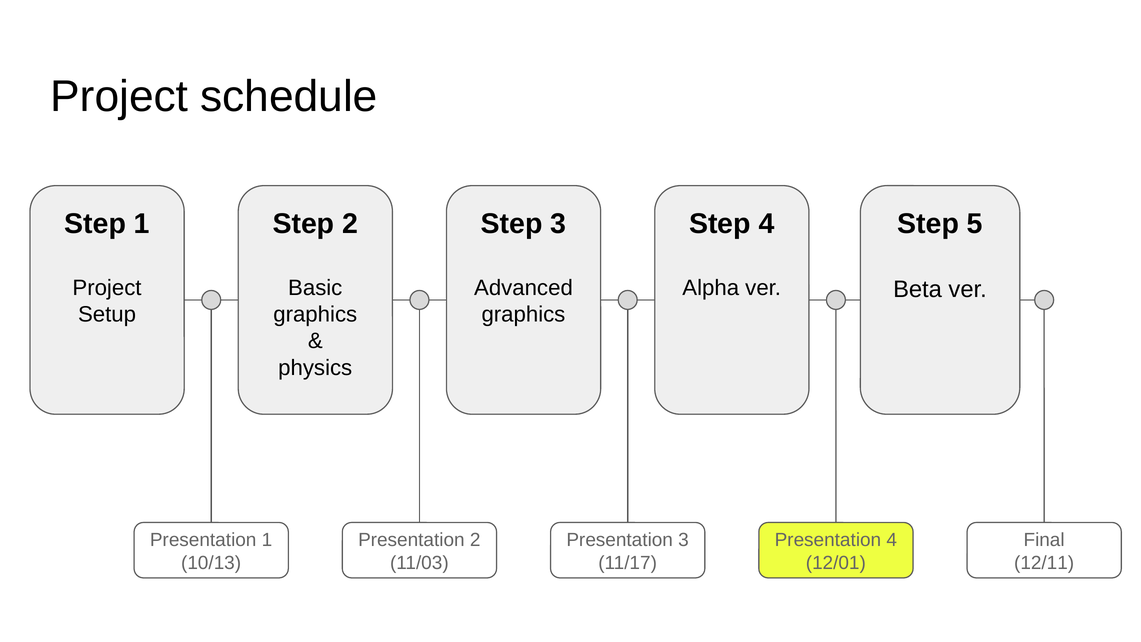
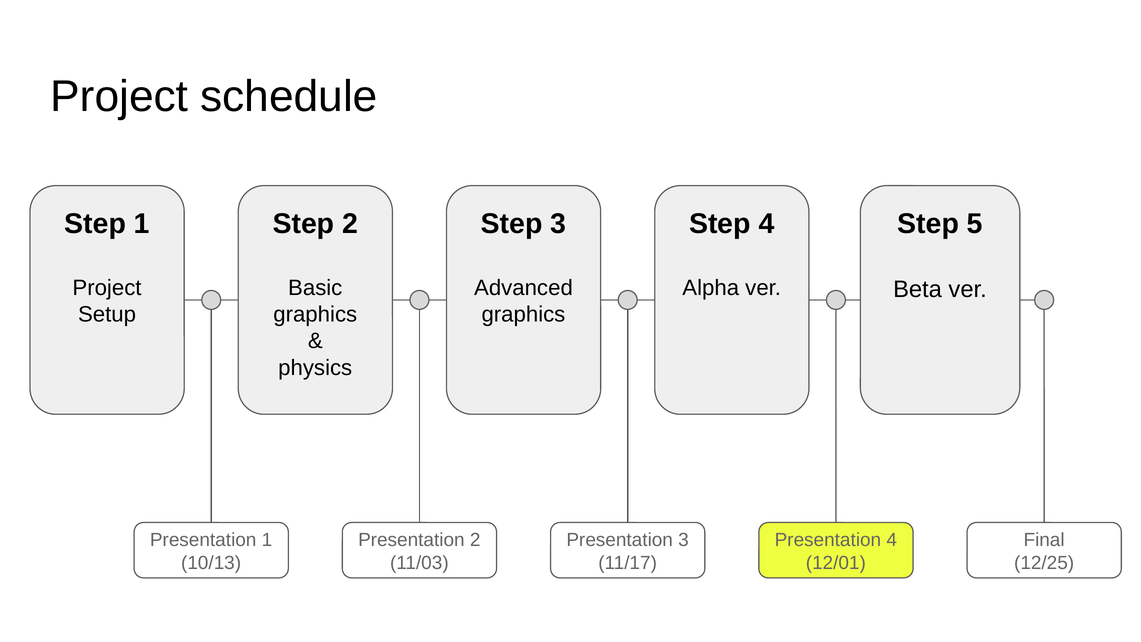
12/11: 12/11 -> 12/25
